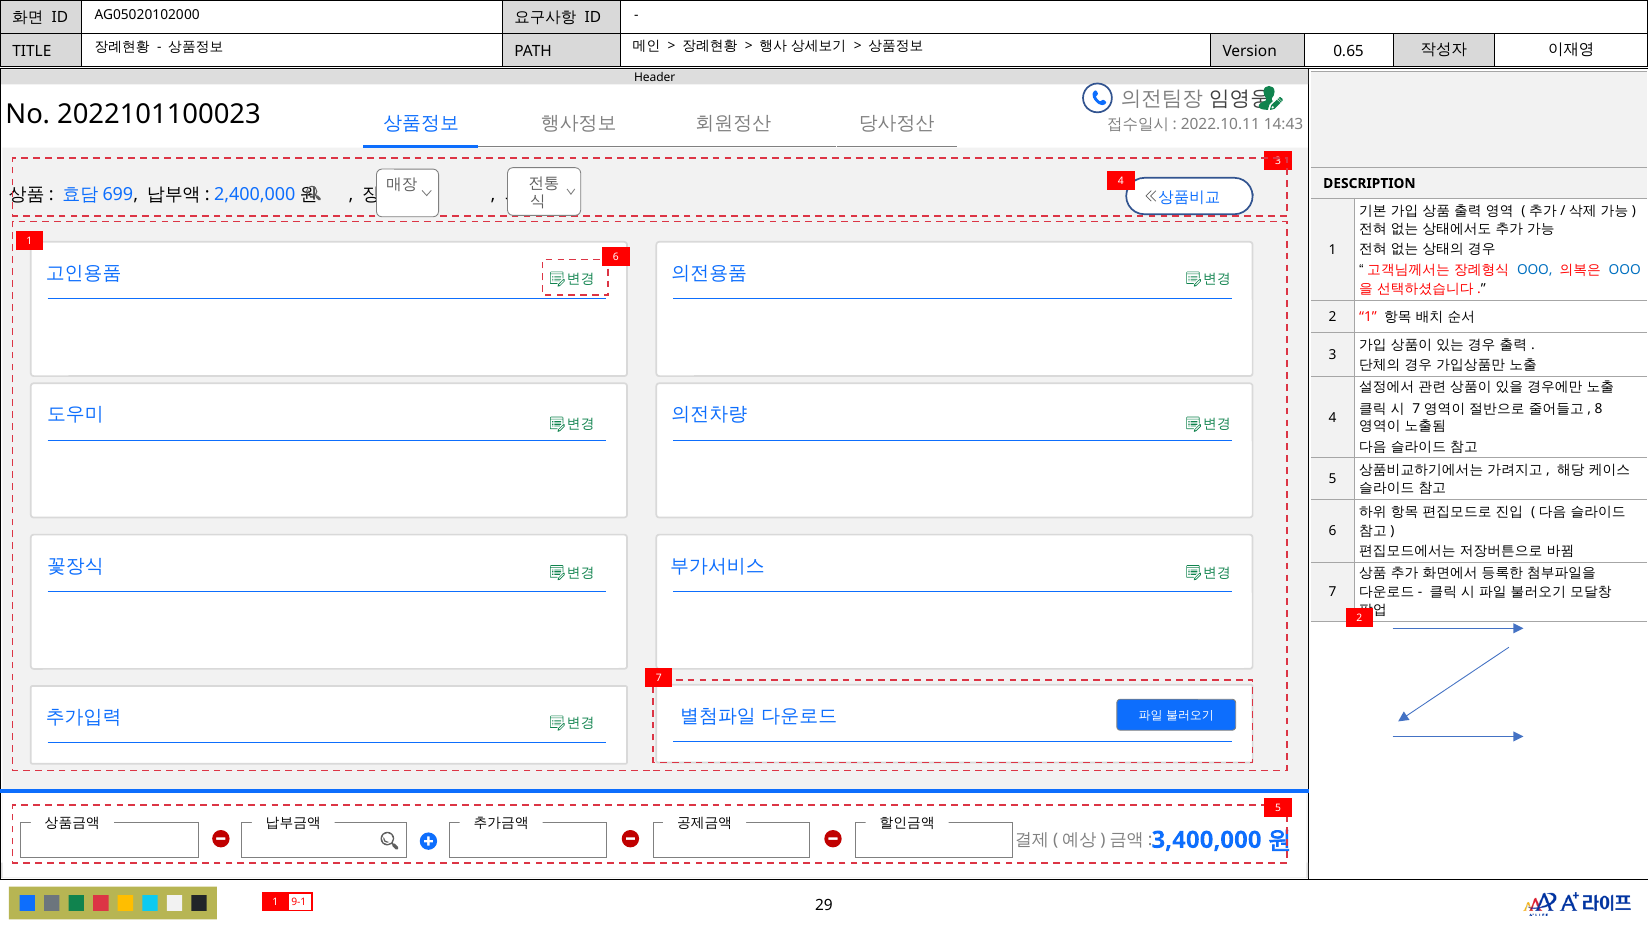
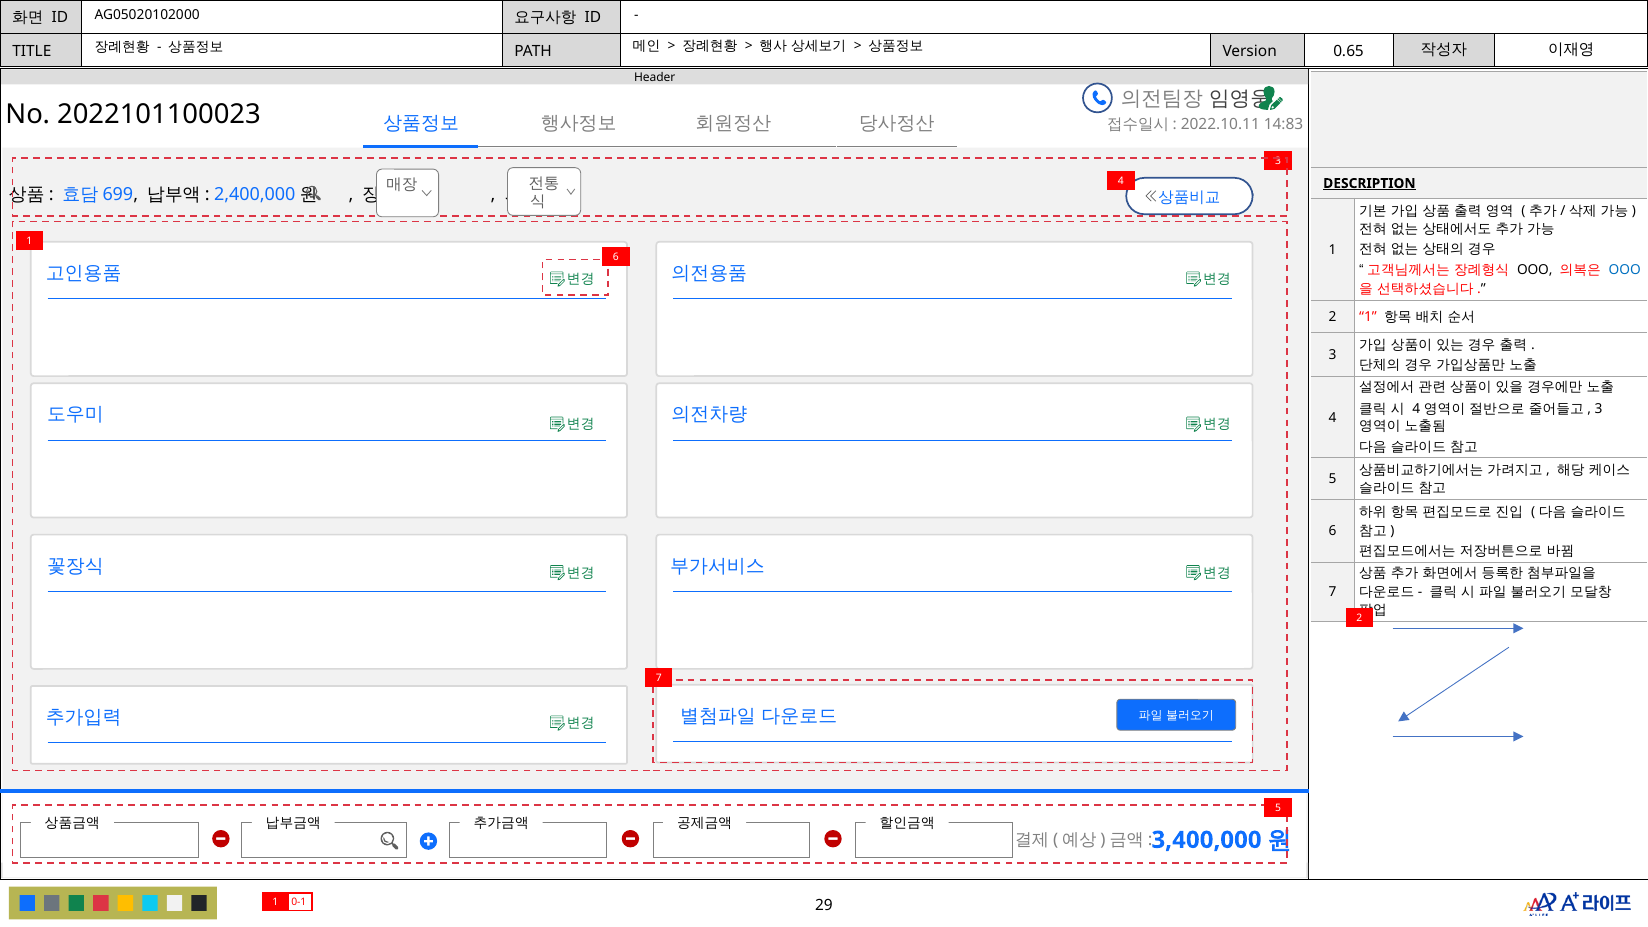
14:43: 14:43 -> 14:83
DESCRIPTION underline: none -> present
OOO at (1535, 270) colour: blue -> black
7 at (1416, 409): 7 -> 4
8 at (1599, 409): 8 -> 3
9-1: 9-1 -> 0-1
